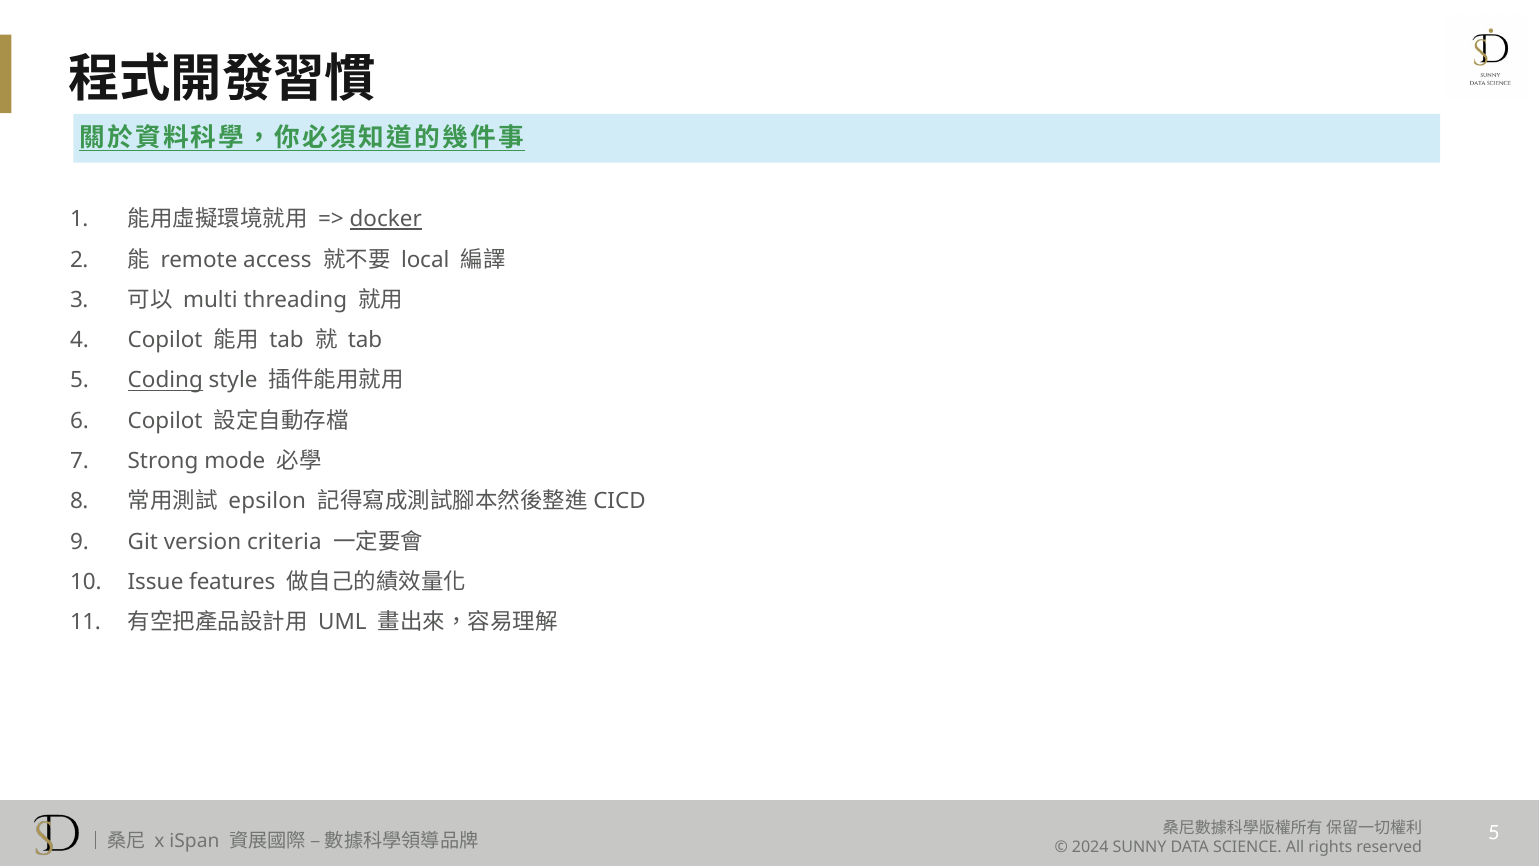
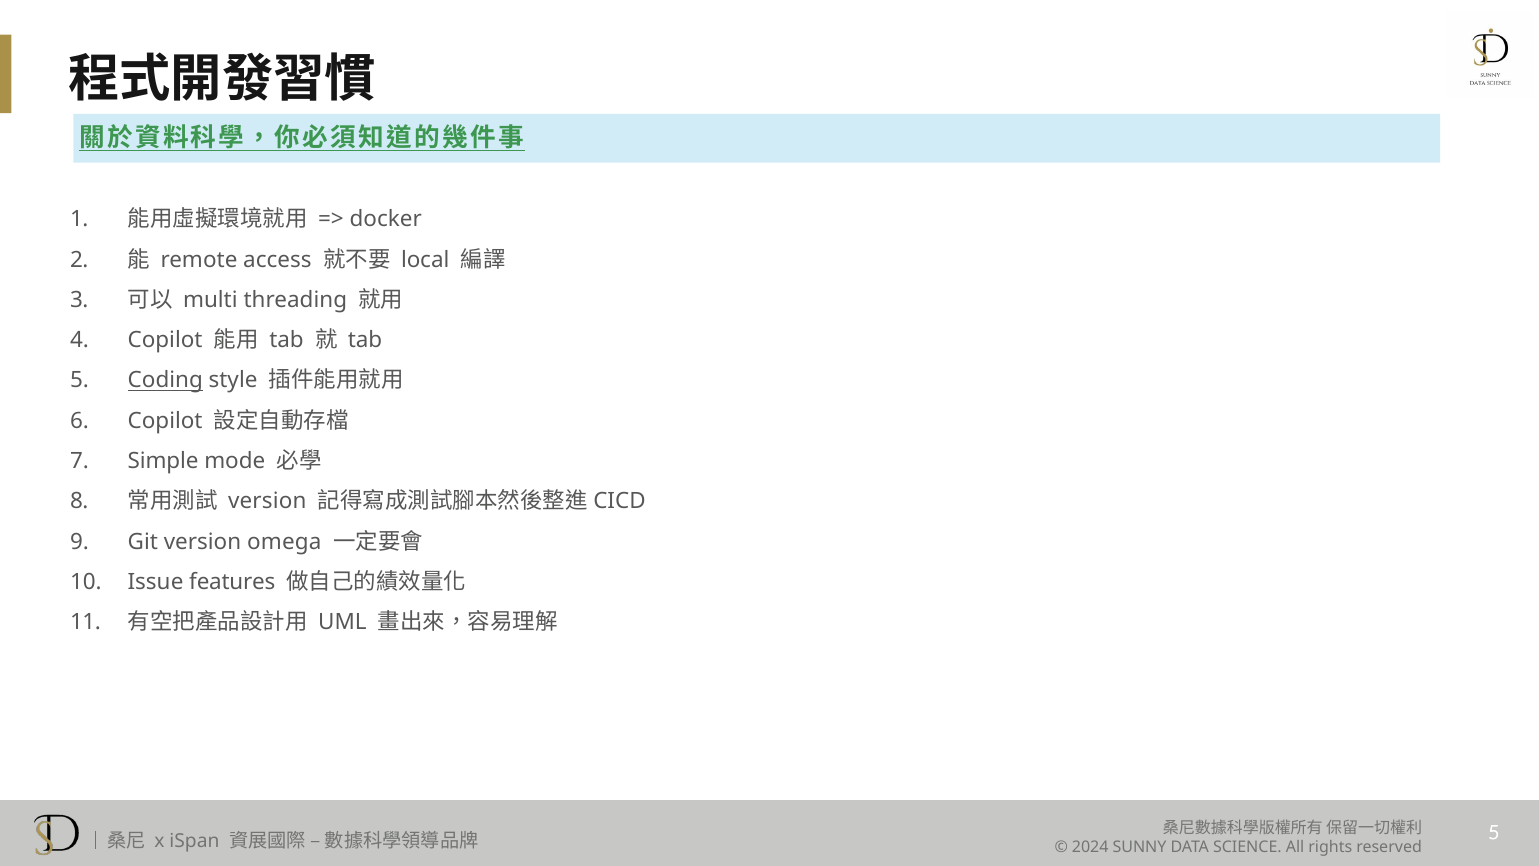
docker underline: present -> none
Strong: Strong -> Simple
epsilon at (267, 501): epsilon -> version
criteria: criteria -> omega
